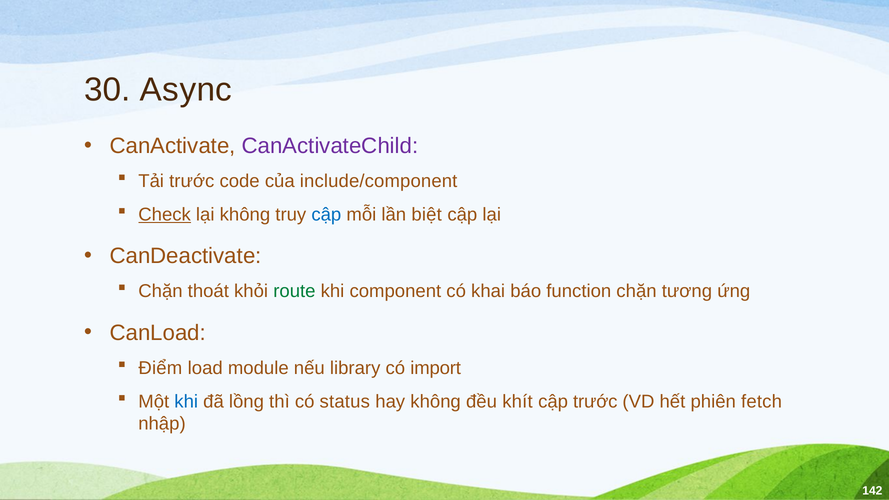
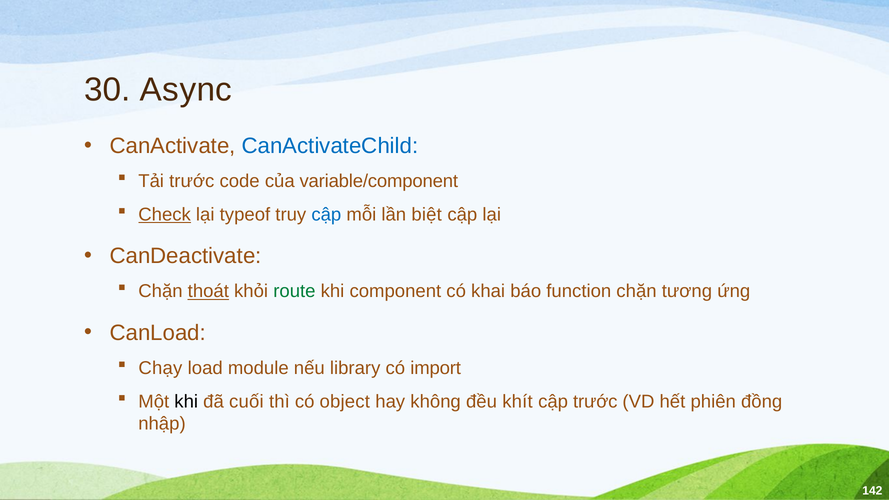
CanActivateChild colour: purple -> blue
include/component: include/component -> variable/component
lại không: không -> typeof
thoát underline: none -> present
Điểm: Điểm -> Chạy
khi at (186, 401) colour: blue -> black
lồng: lồng -> cuối
status: status -> object
fetch: fetch -> đồng
